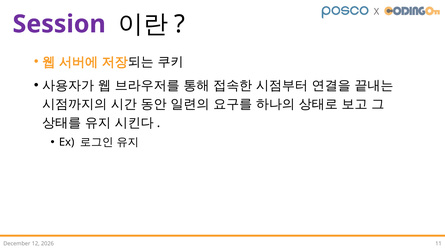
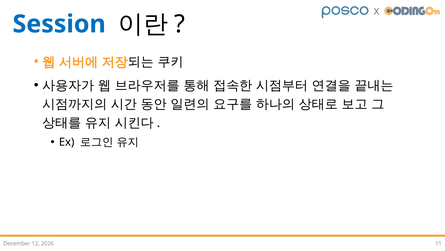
Session colour: purple -> blue
